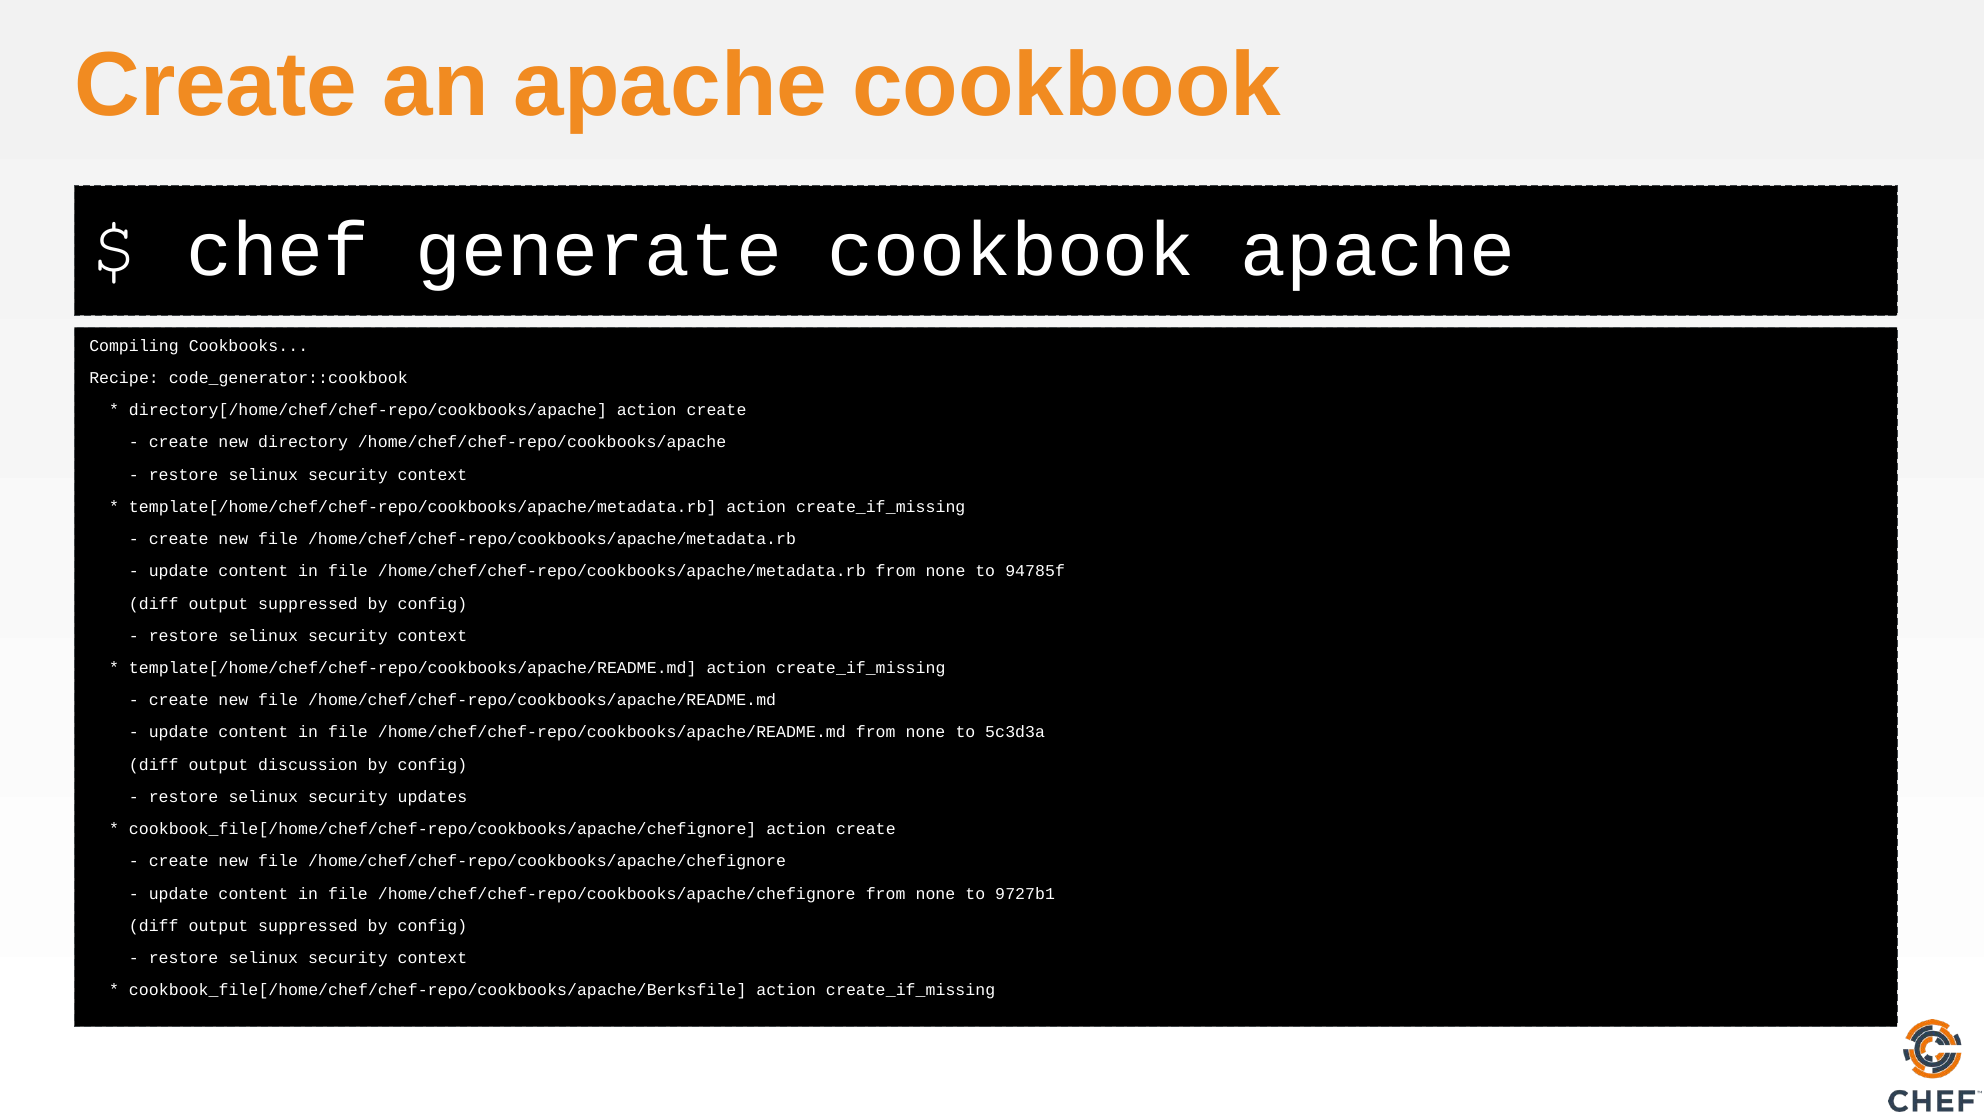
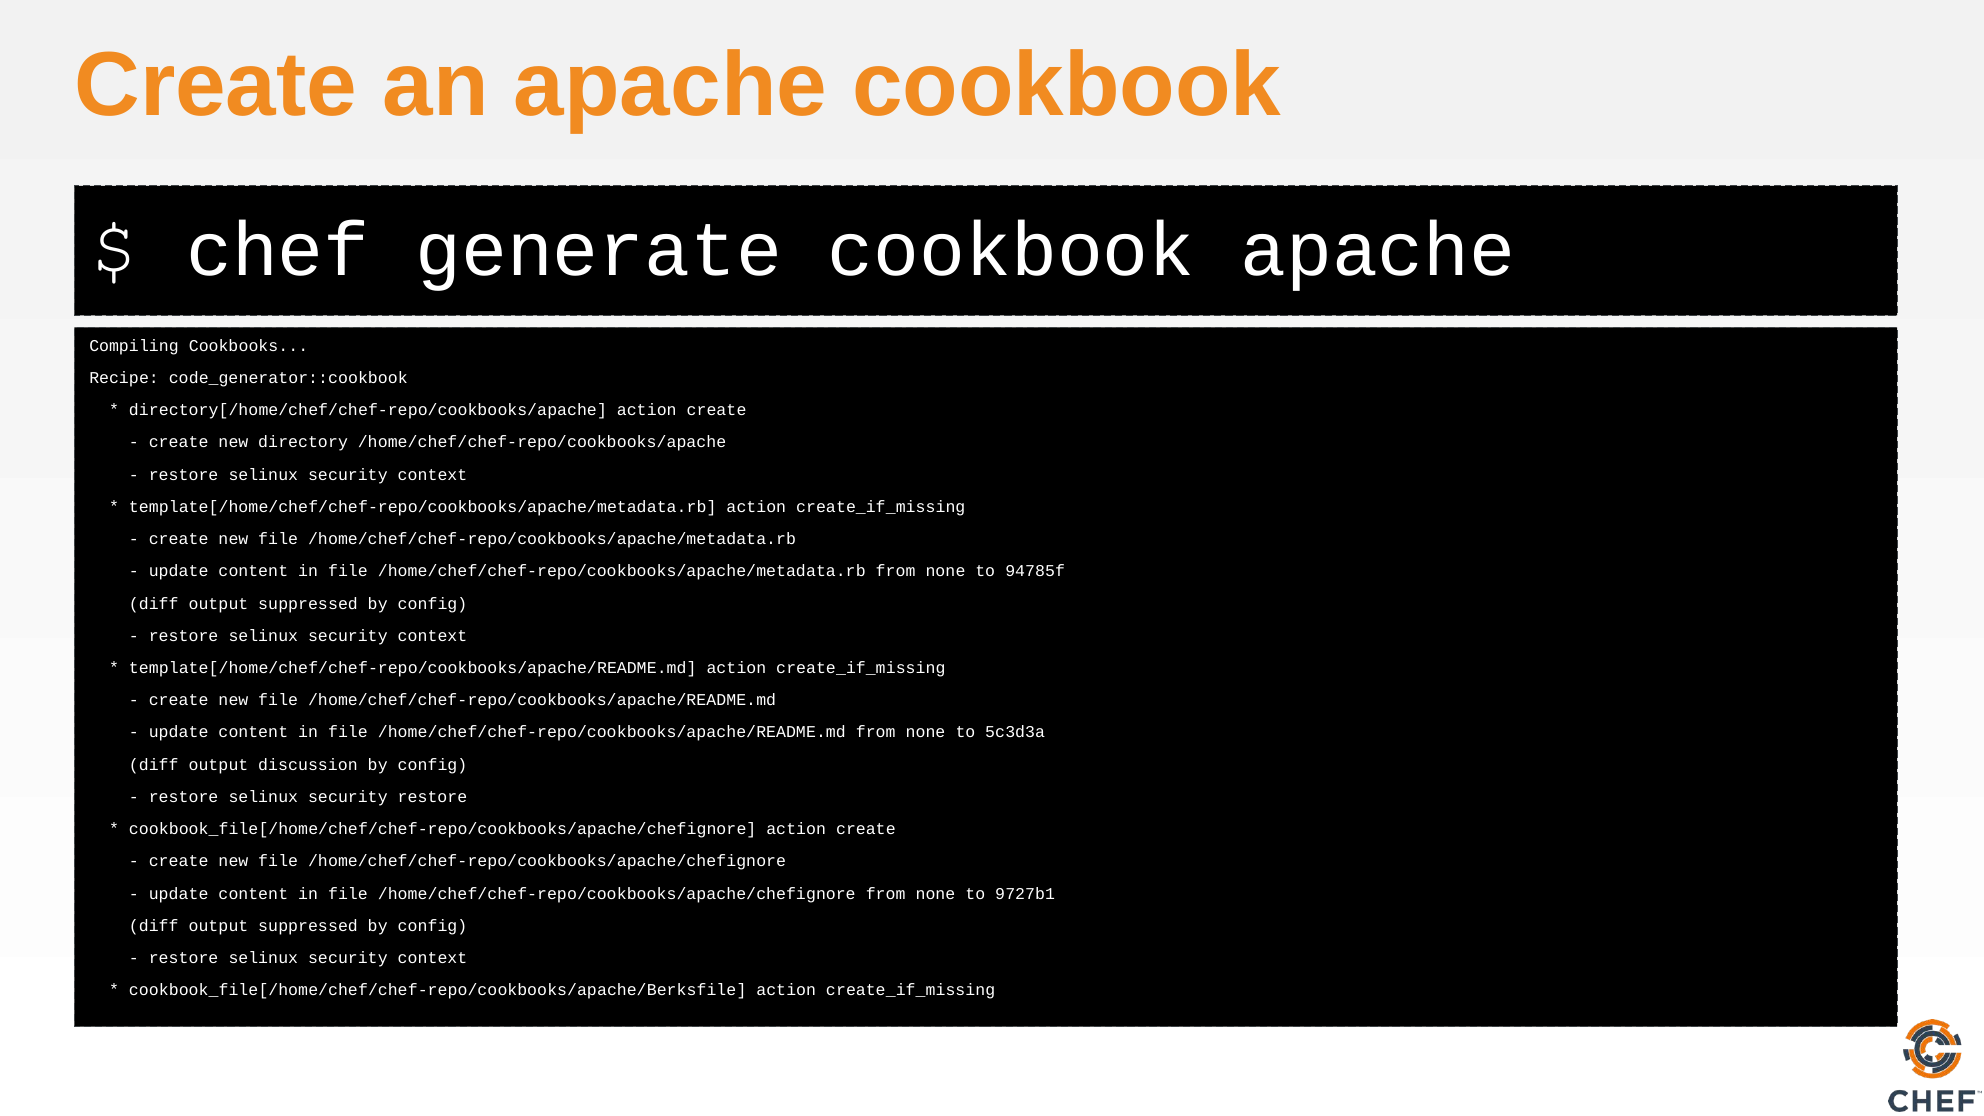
security updates: updates -> restore
